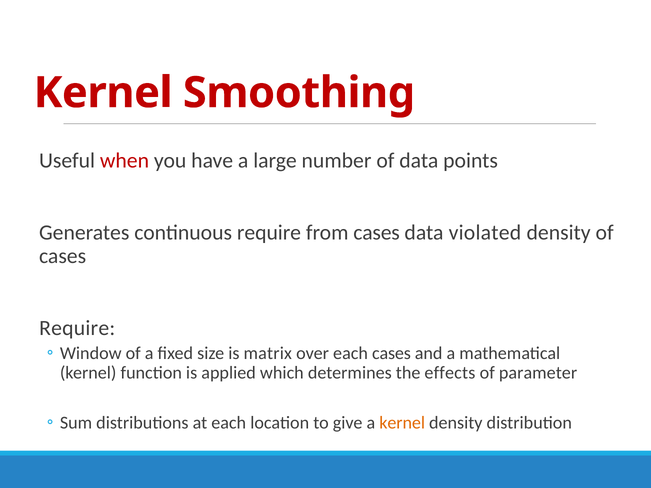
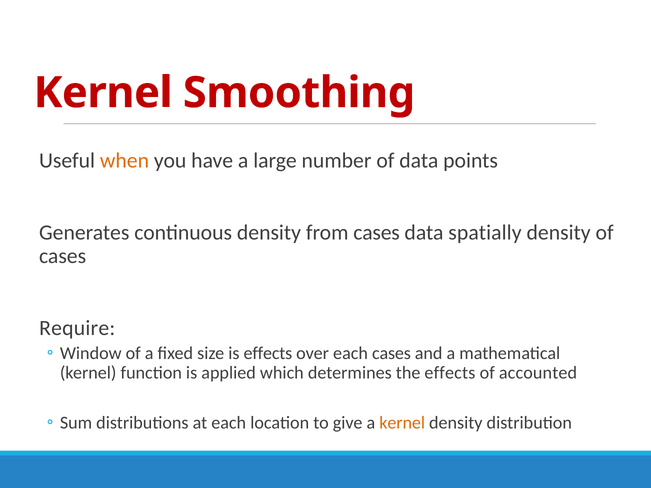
when colour: red -> orange
continuous require: require -> density
violated: violated -> spatially
is matrix: matrix -> effects
parameter: parameter -> accounted
